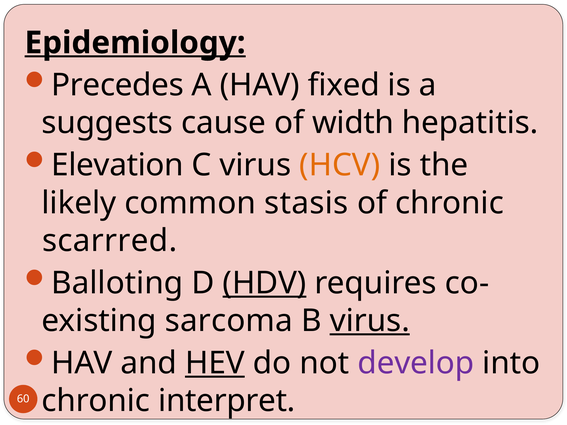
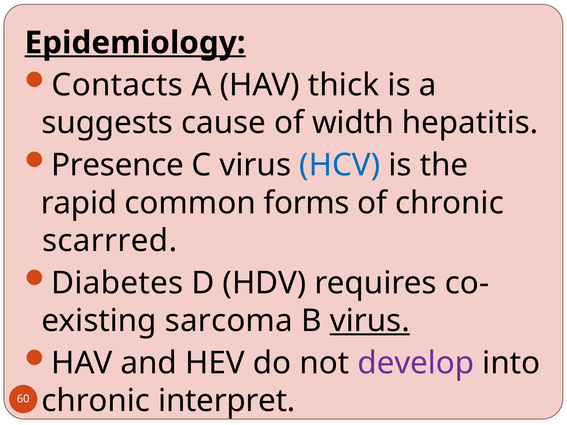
Precedes: Precedes -> Contacts
fixed: fixed -> thick
Elevation: Elevation -> Presence
HCV colour: orange -> blue
likely: likely -> rapid
stasis: stasis -> forms
Balloting: Balloting -> Diabetes
HDV underline: present -> none
HEV underline: present -> none
